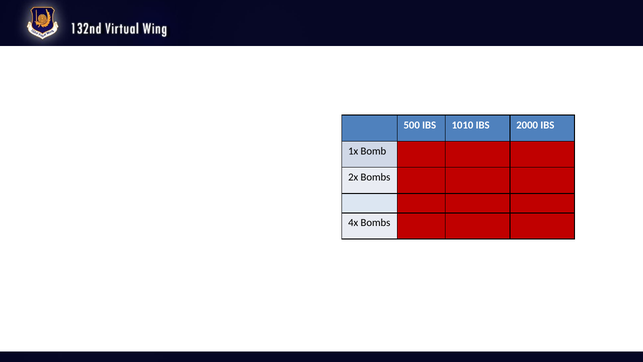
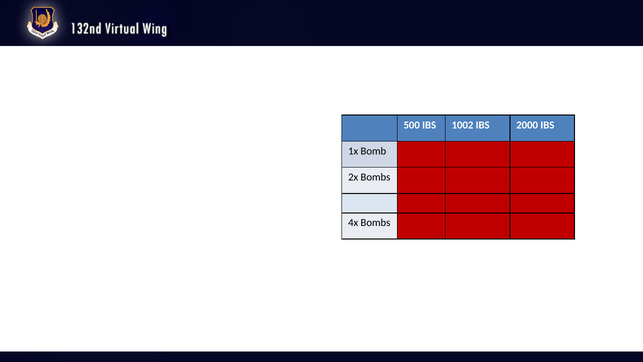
1010: 1010 -> 1002
